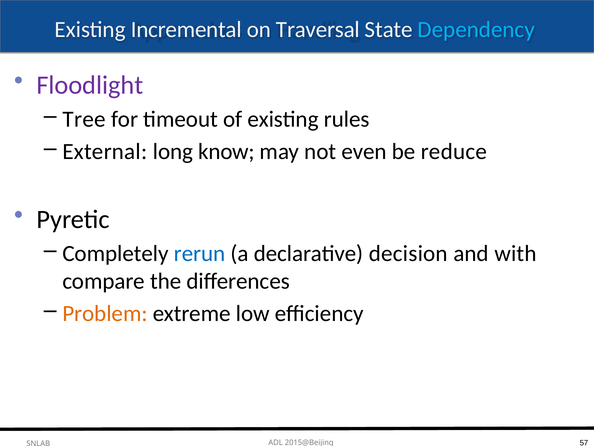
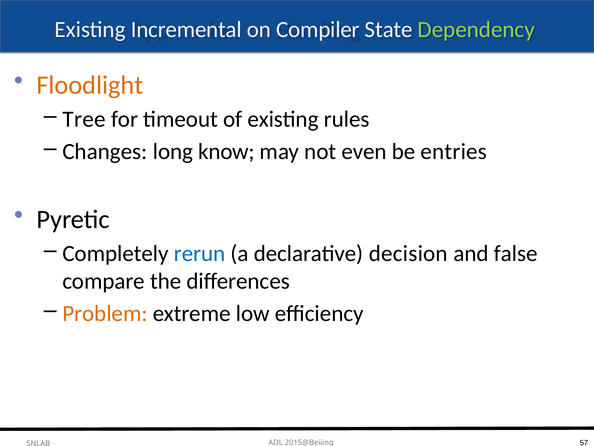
Traversal: Traversal -> Compiler
Dependency colour: light blue -> light green
Floodlight colour: purple -> orange
External: External -> Changes
reduce: reduce -> entries
with: with -> false
